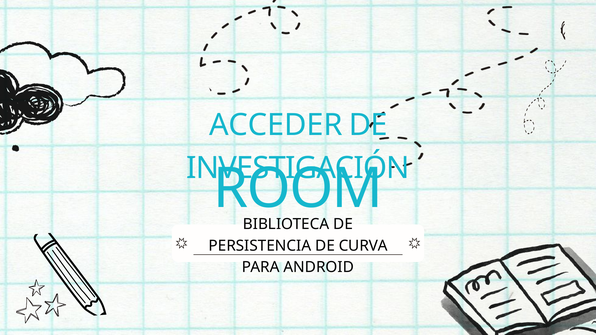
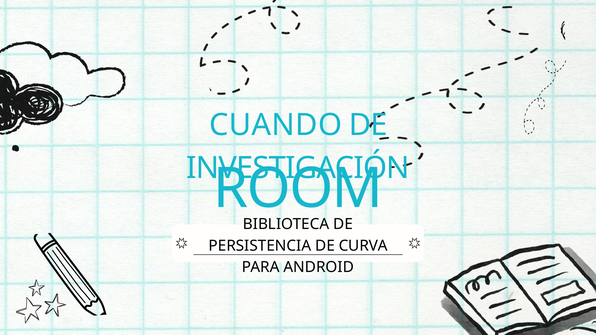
ACCEDER: ACCEDER -> CUANDO
